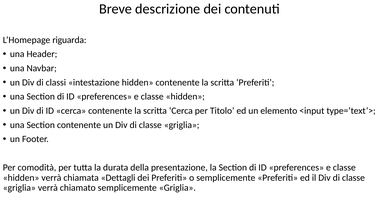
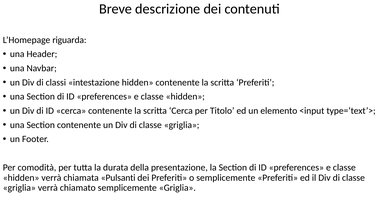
Dettagli: Dettagli -> Pulsanti
